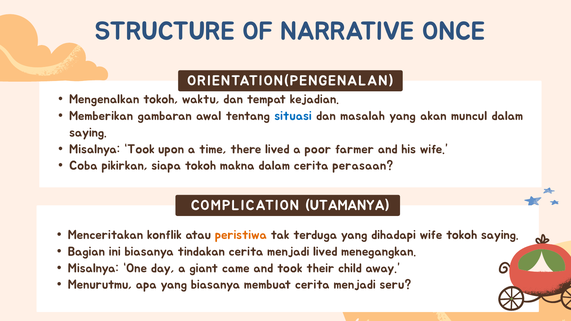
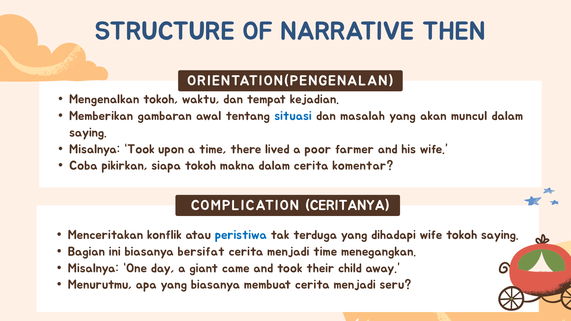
ONCE: ONCE -> THEN
perasaan: perasaan -> komentar
UTAMANYA: UTAMANYA -> CERITANYA
peristiwa colour: orange -> blue
tindakan: tindakan -> bersifat
menjadi lived: lived -> time
